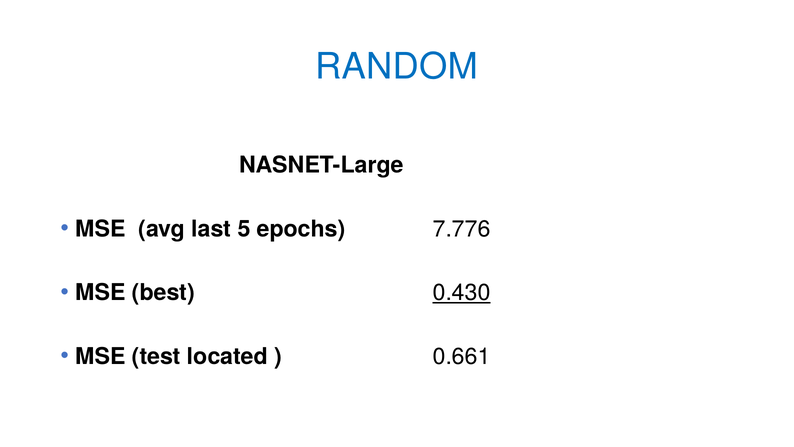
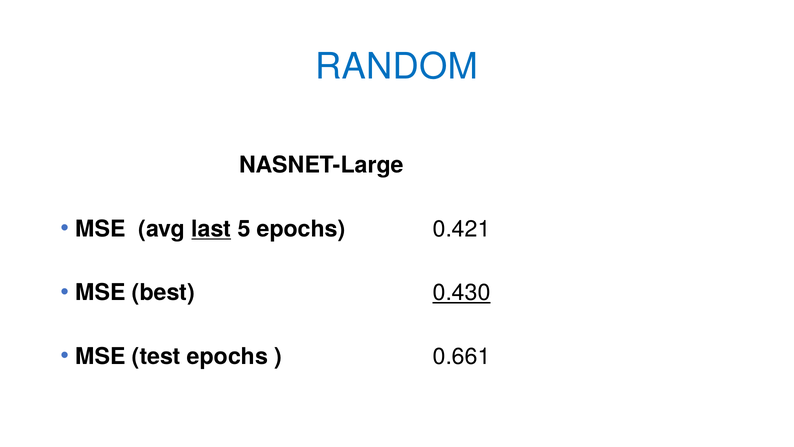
last underline: none -> present
7.776: 7.776 -> 0.421
test located: located -> epochs
